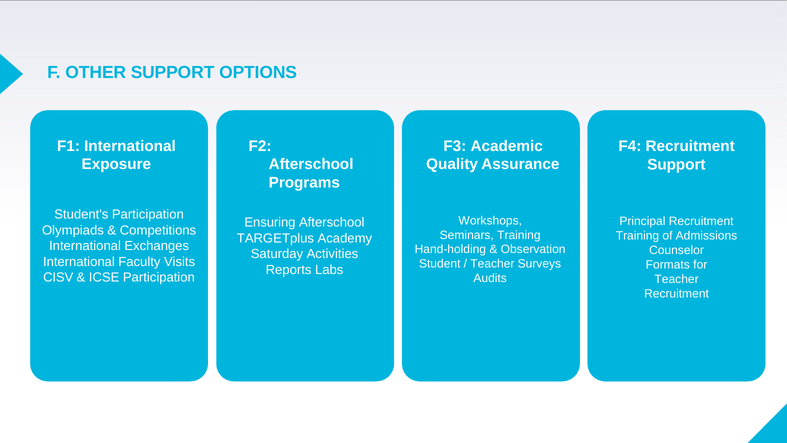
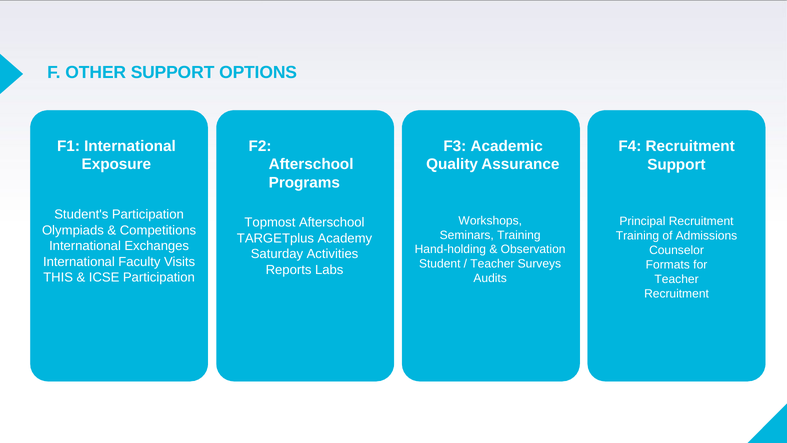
Ensuring: Ensuring -> Topmost
CISV: CISV -> THIS
